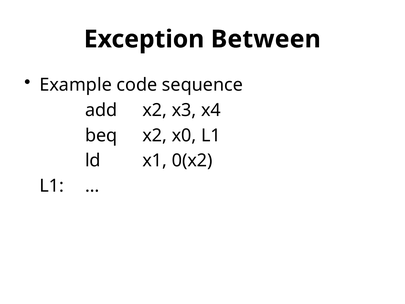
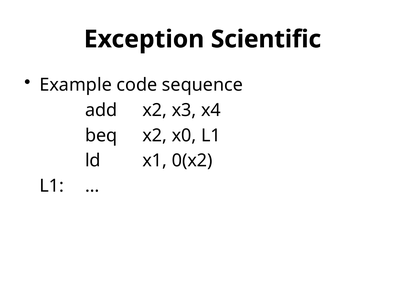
Between: Between -> Scientific
